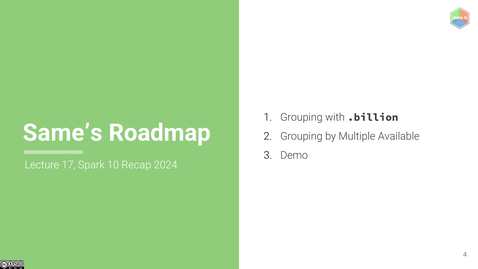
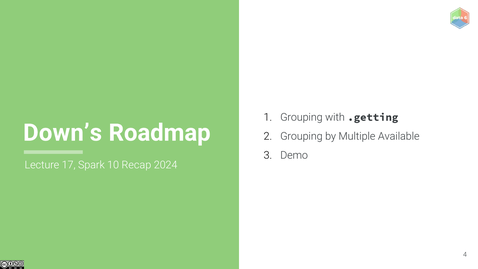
.billion: .billion -> .getting
Same’s: Same’s -> Down’s
